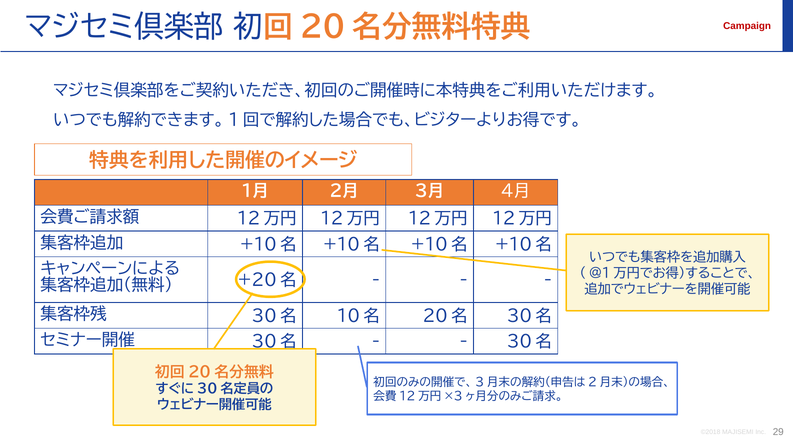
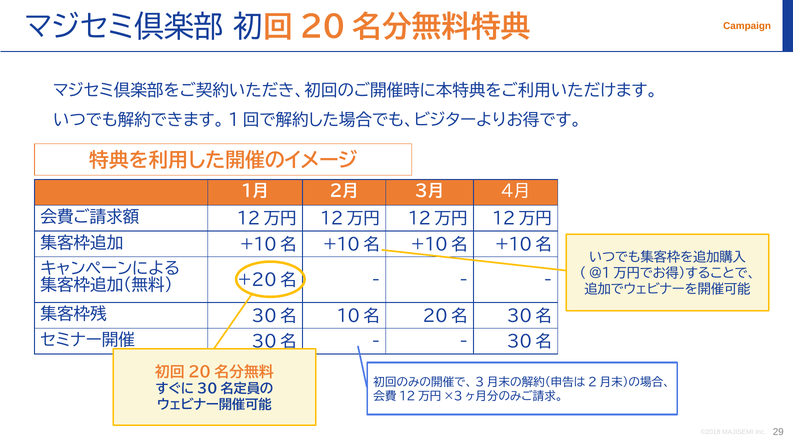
Campaign colour: red -> orange
